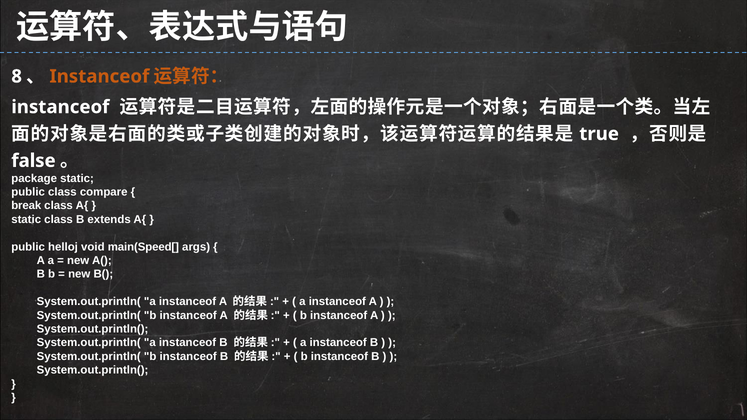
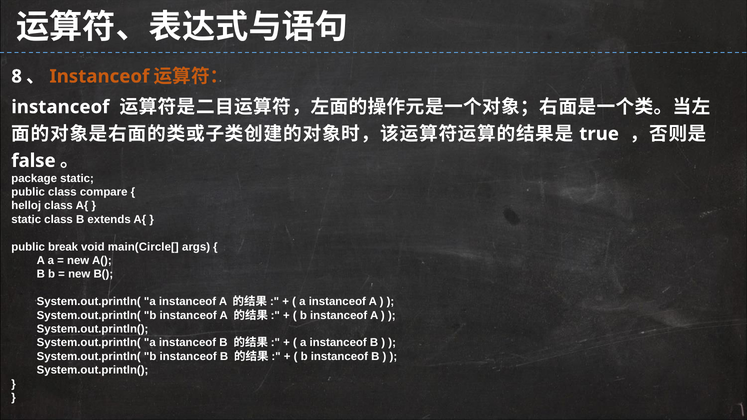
break: break -> helloj
helloj: helloj -> break
main(Speed[: main(Speed[ -> main(Circle[
